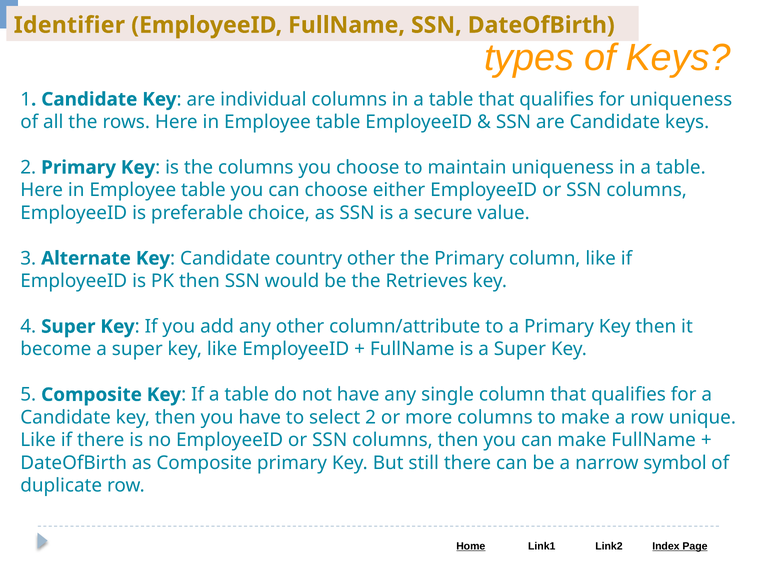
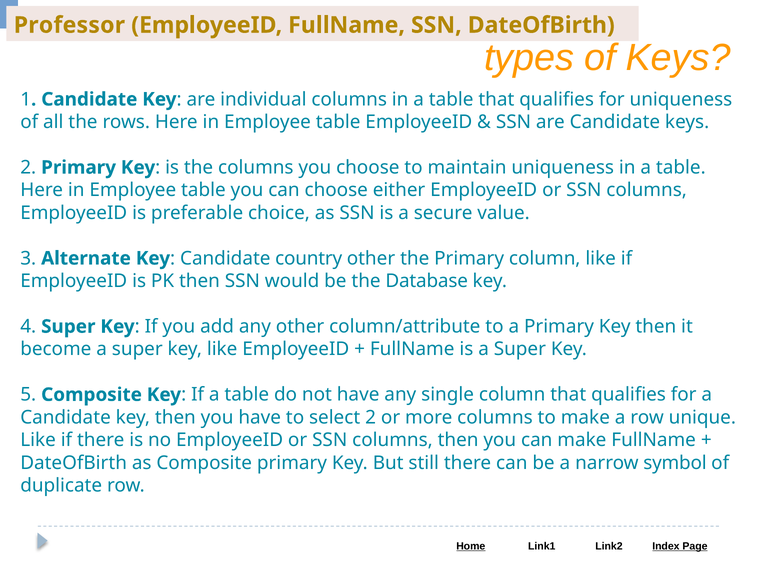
Identifier: Identifier -> Professor
Retrieves: Retrieves -> Database
